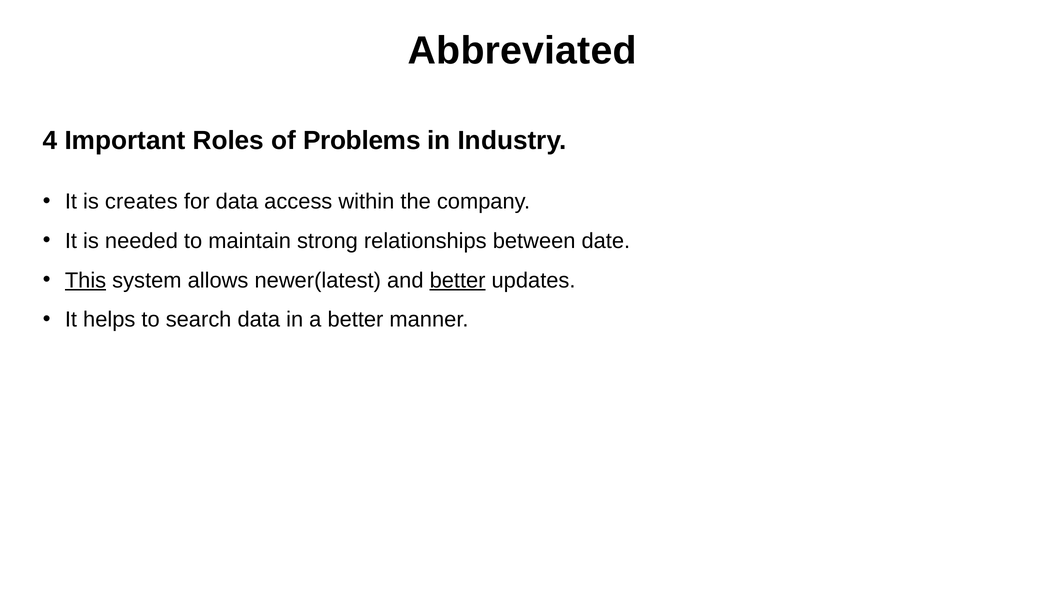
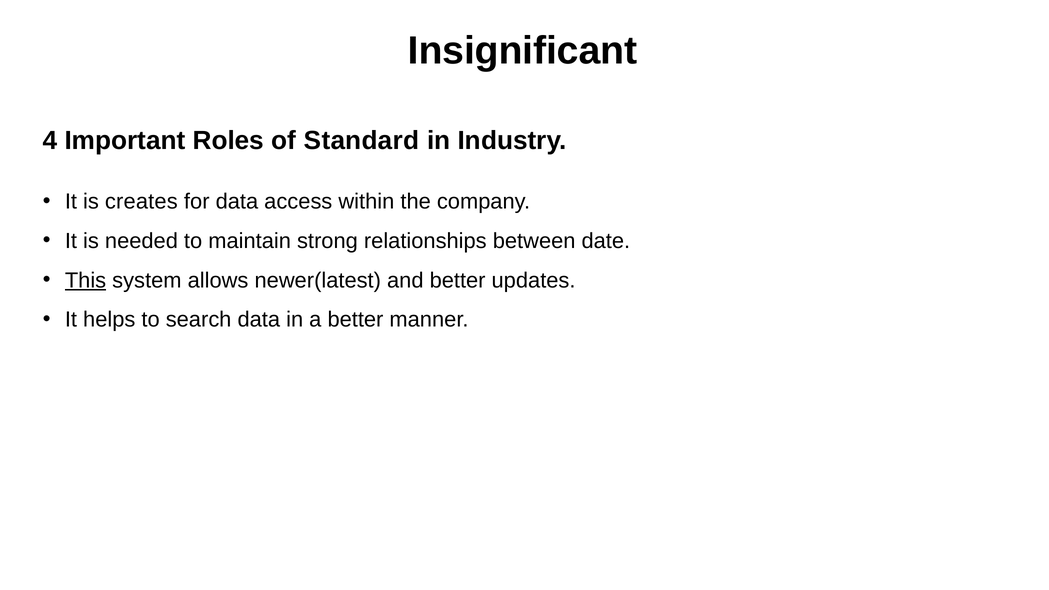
Abbreviated: Abbreviated -> Insignificant
Problems: Problems -> Standard
better at (458, 280) underline: present -> none
